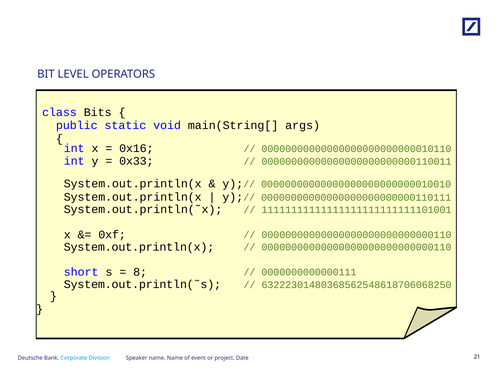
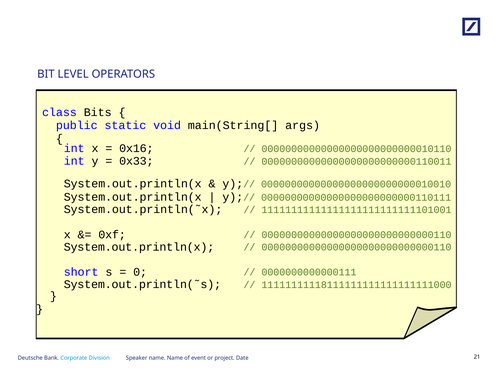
8: 8 -> 0
63222301480368562548618706068250: 63222301480368562548618706068250 -> 11111111118111111111111111111000
